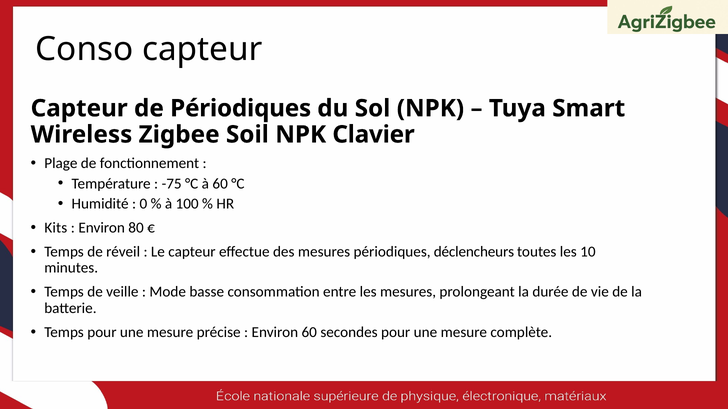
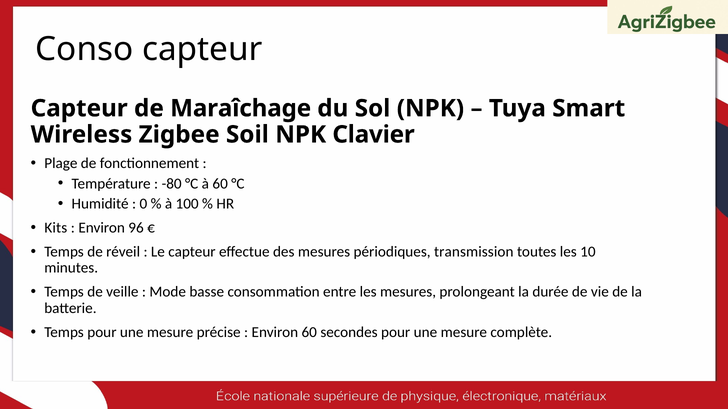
de Périodiques: Périodiques -> Maraîchage
-75: -75 -> -80
80: 80 -> 96
déclencheurs: déclencheurs -> transmission
